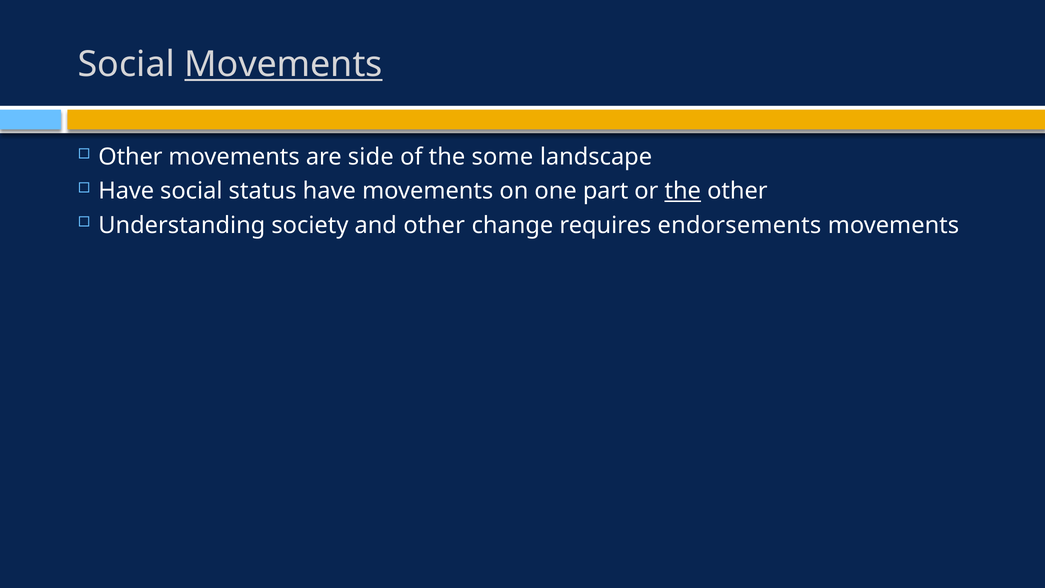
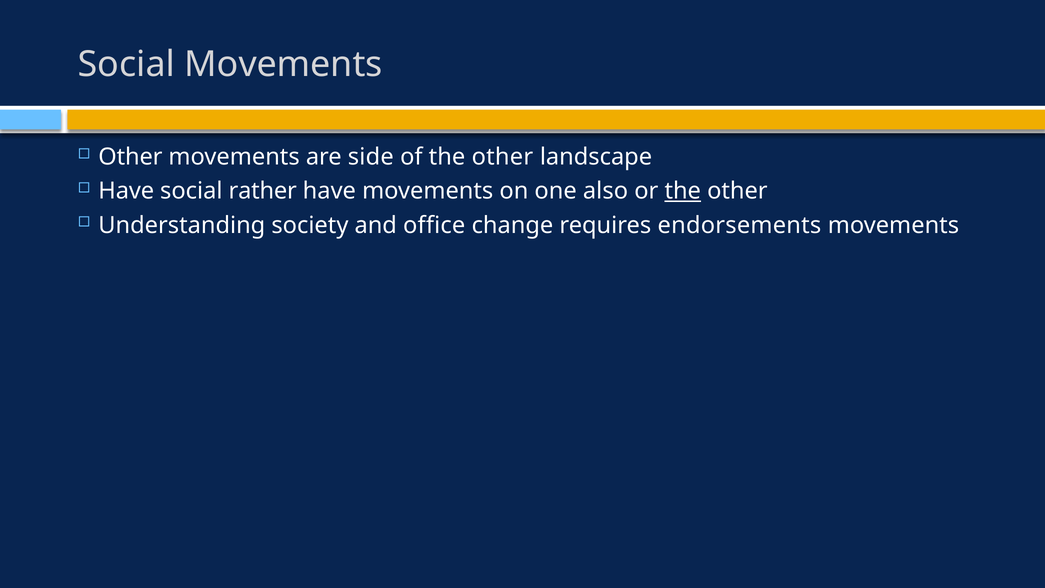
Movements at (284, 65) underline: present -> none
of the some: some -> other
status: status -> rather
part: part -> also
and other: other -> office
